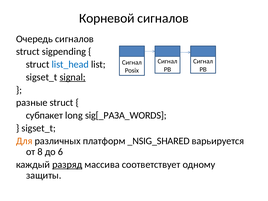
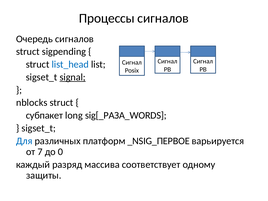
Корневой: Корневой -> Процессы
разные: разные -> nblocks
Для colour: orange -> blue
_NSIG_SHARED: _NSIG_SHARED -> _NSIG_ПЕРВОЕ
8: 8 -> 7
6: 6 -> 0
разряд underline: present -> none
